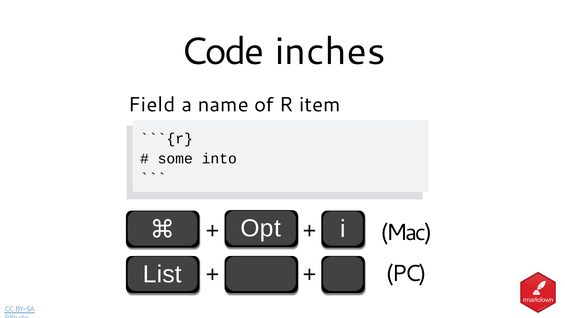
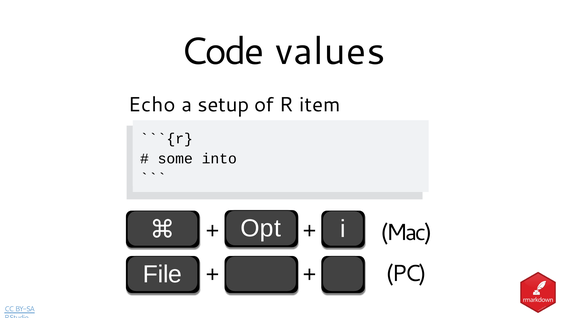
inches: inches -> values
Field: Field -> Echo
name: name -> setup
List: List -> File
